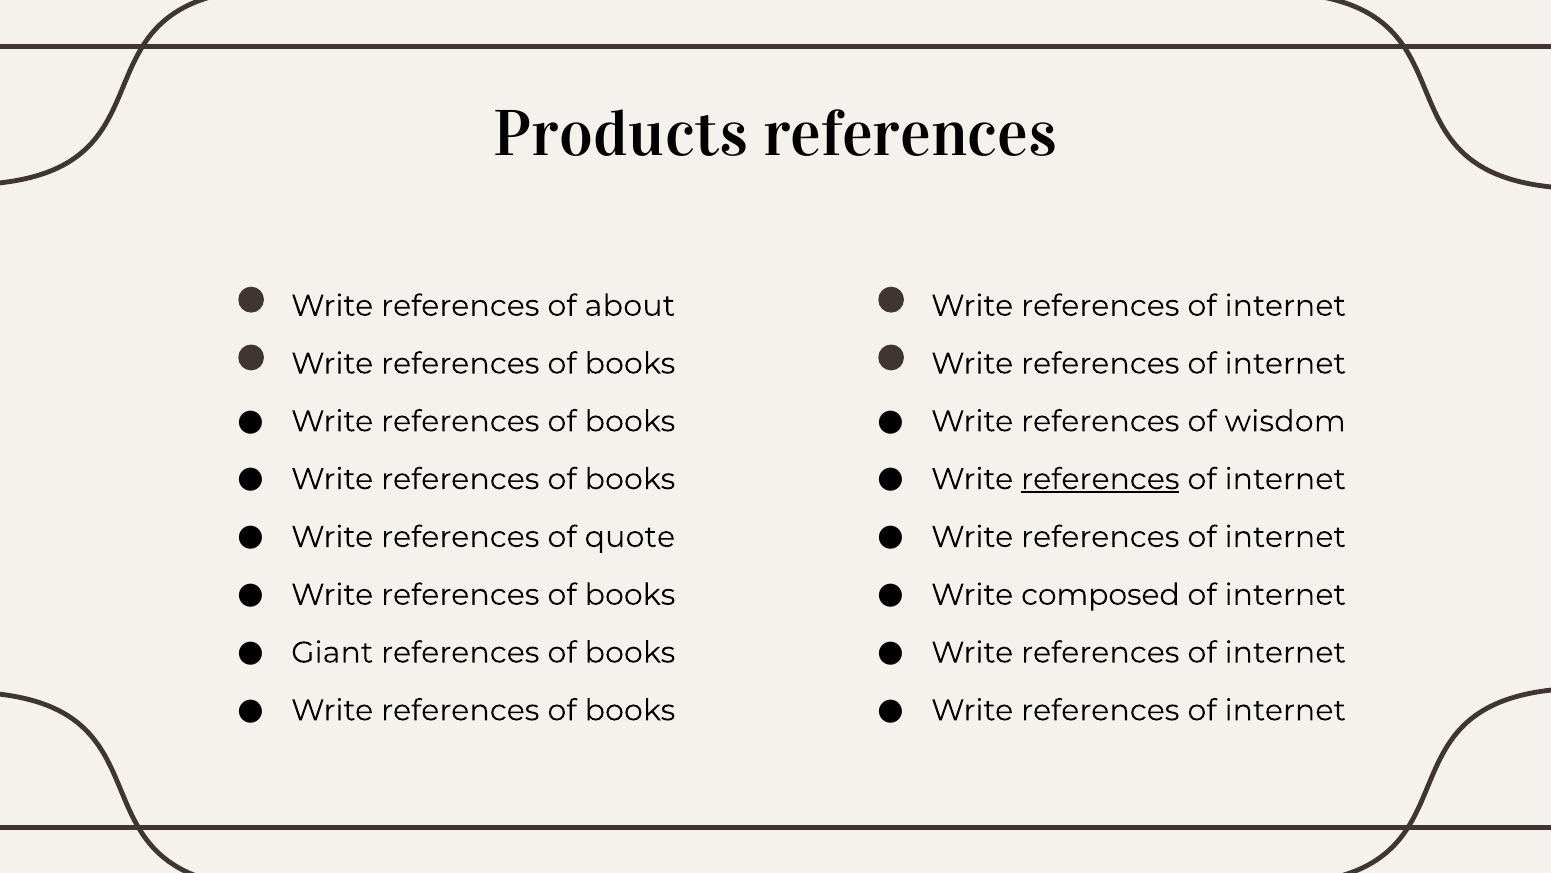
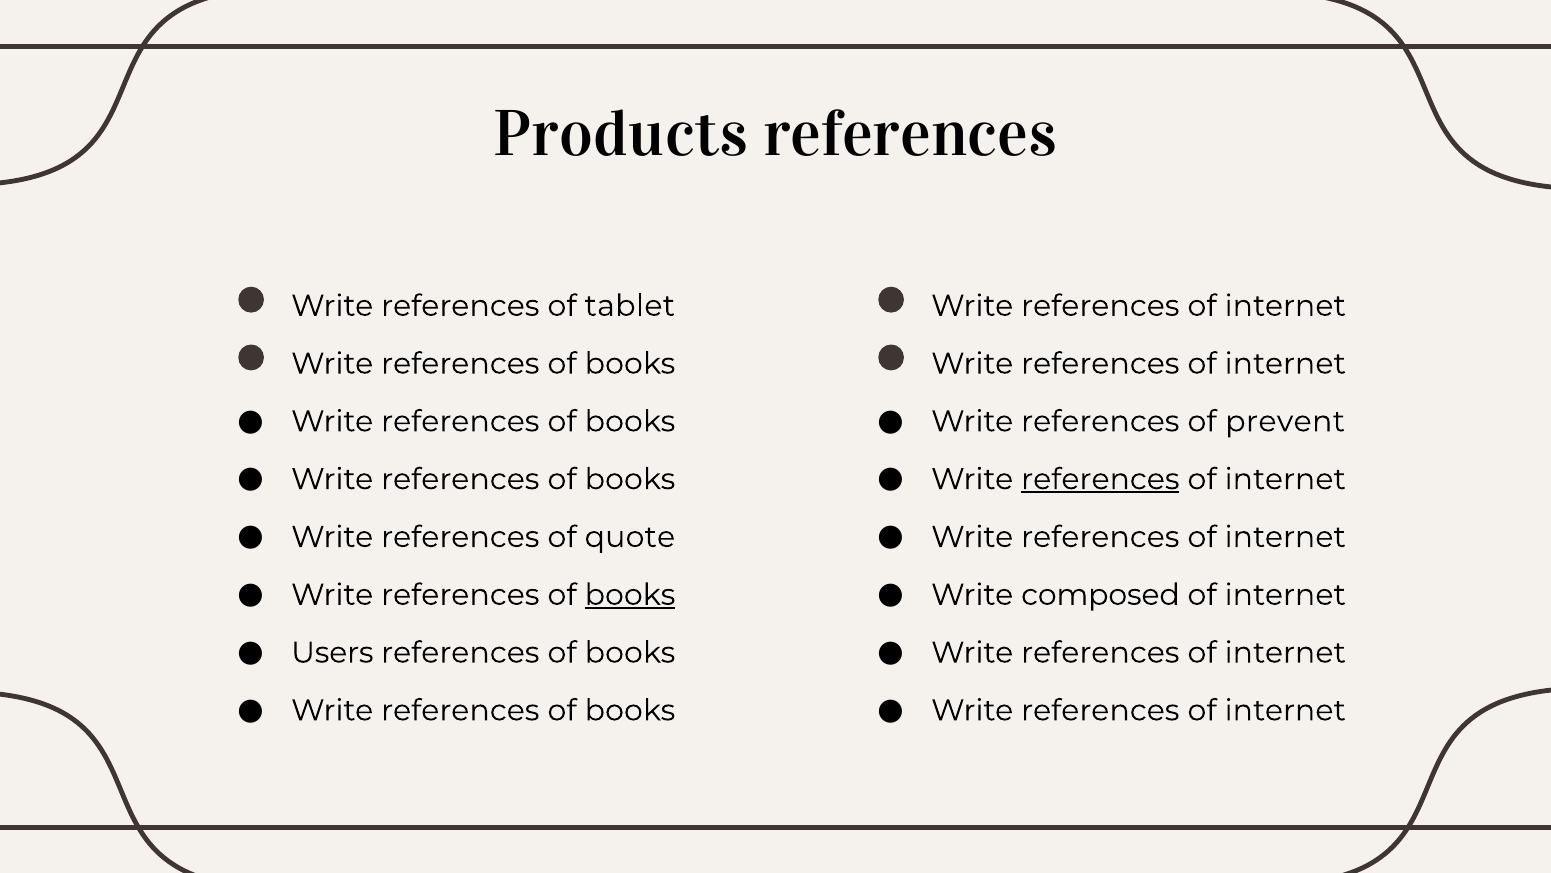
about: about -> tablet
wisdom: wisdom -> prevent
books at (630, 595) underline: none -> present
Giant: Giant -> Users
